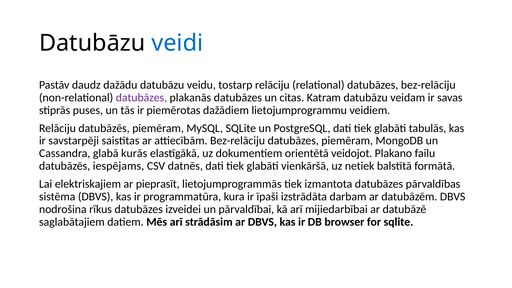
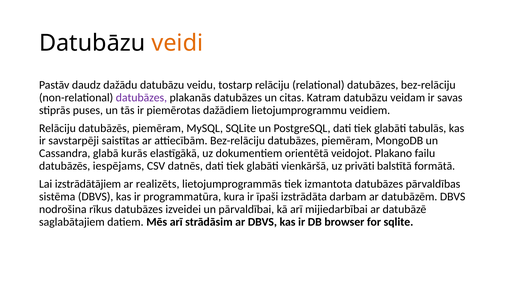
veidi colour: blue -> orange
netiek: netiek -> privāti
elektriskajiem: elektriskajiem -> izstrādātājiem
pieprasīt: pieprasīt -> realizēts
